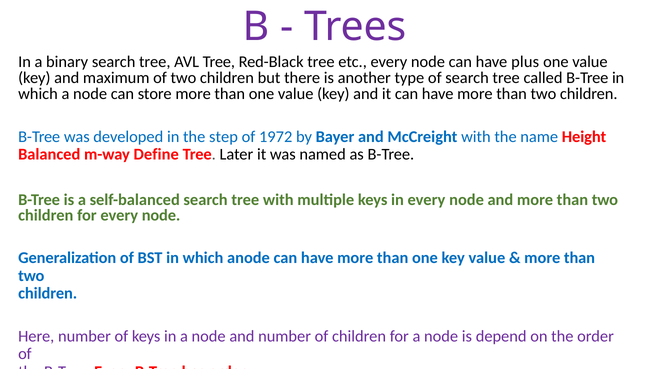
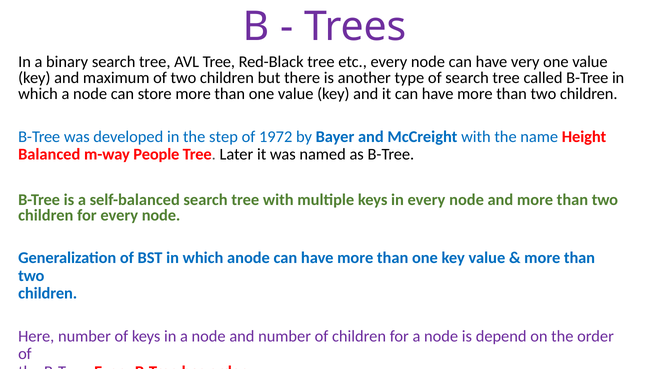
plus: plus -> very
Define: Define -> People
